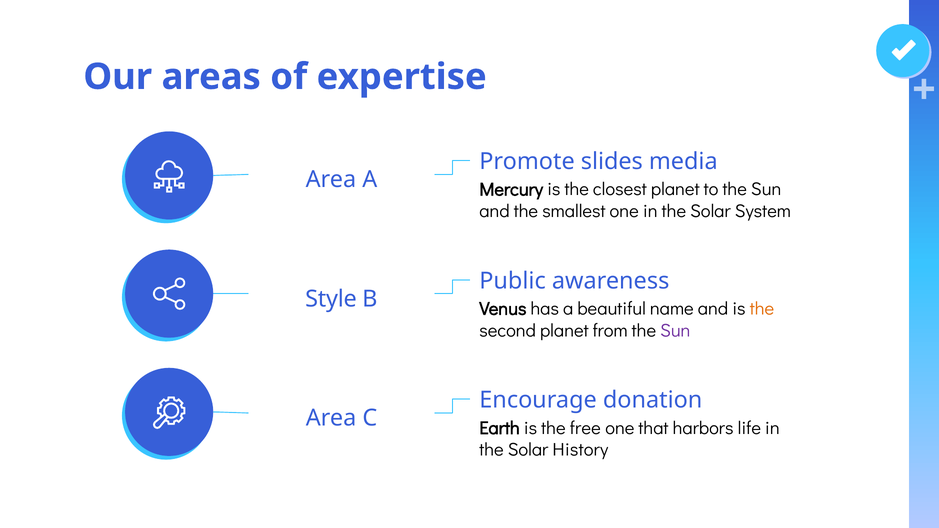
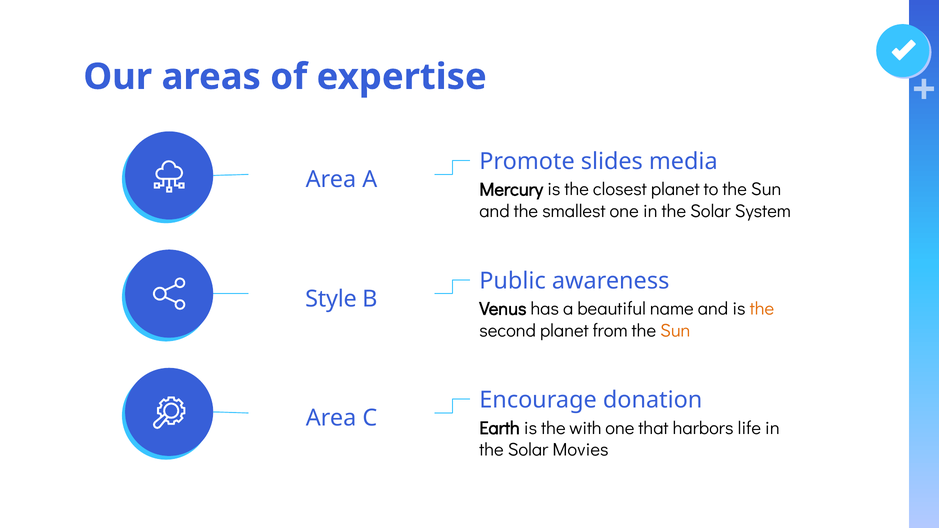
Sun at (675, 331) colour: purple -> orange
free: free -> with
History: History -> Movies
